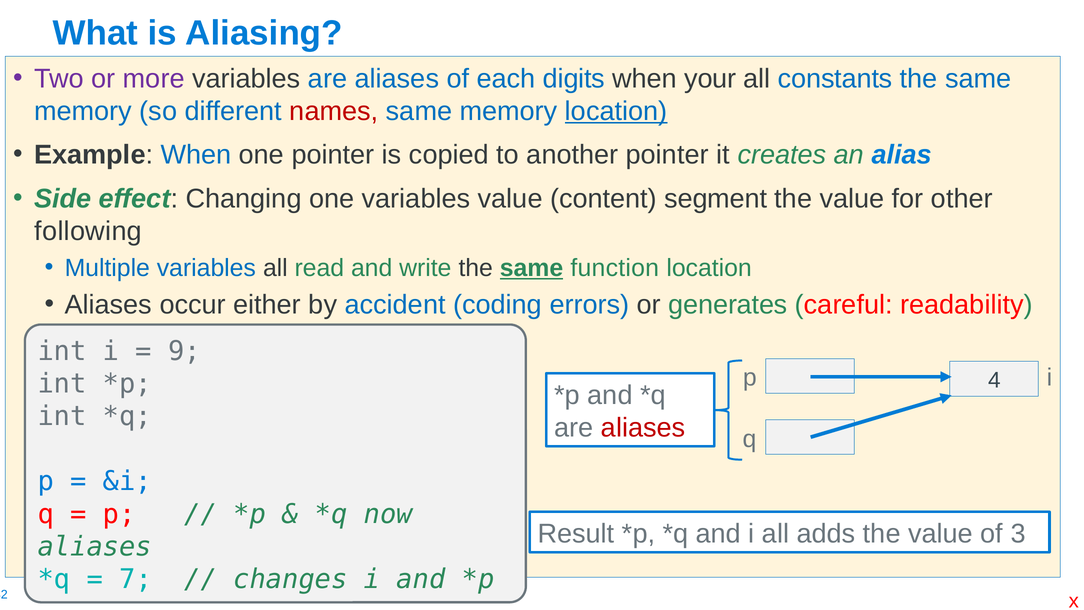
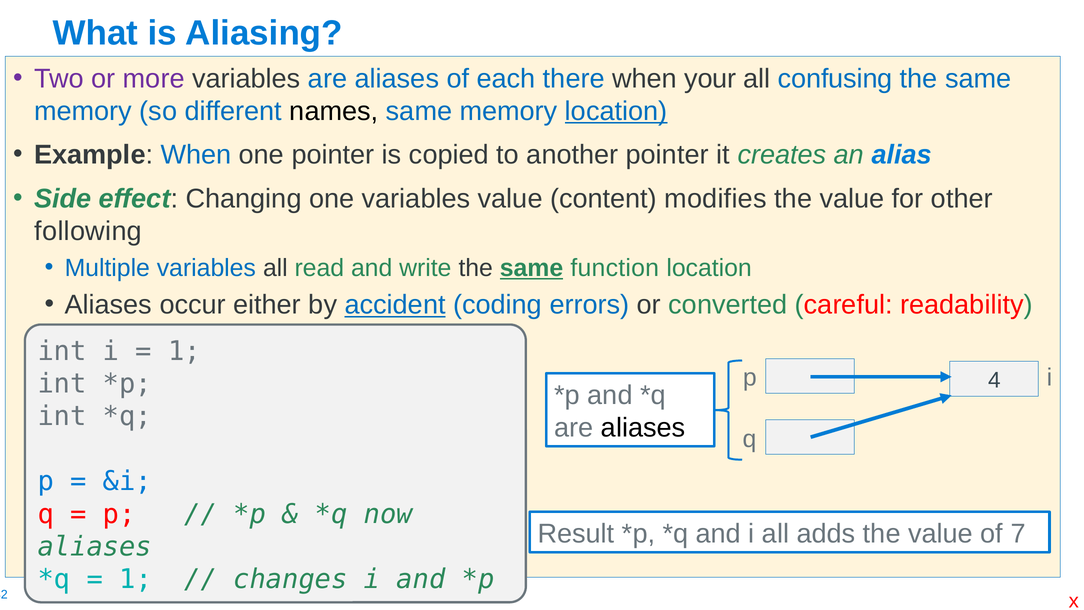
digits: digits -> there
constants: constants -> confusing
names colour: red -> black
segment: segment -> modifies
accident underline: none -> present
generates: generates -> converted
9 at (184, 351): 9 -> 1
aliases at (643, 428) colour: red -> black
3: 3 -> 7
7 at (136, 579): 7 -> 1
